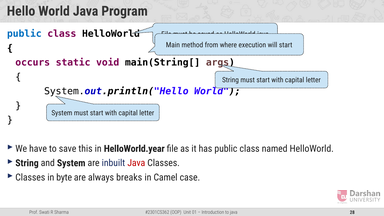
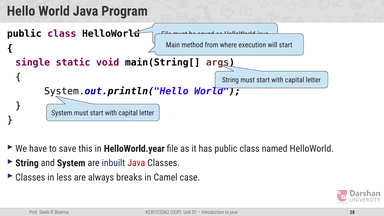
public at (24, 34) colour: blue -> black
occurs: occurs -> single
byte: byte -> less
